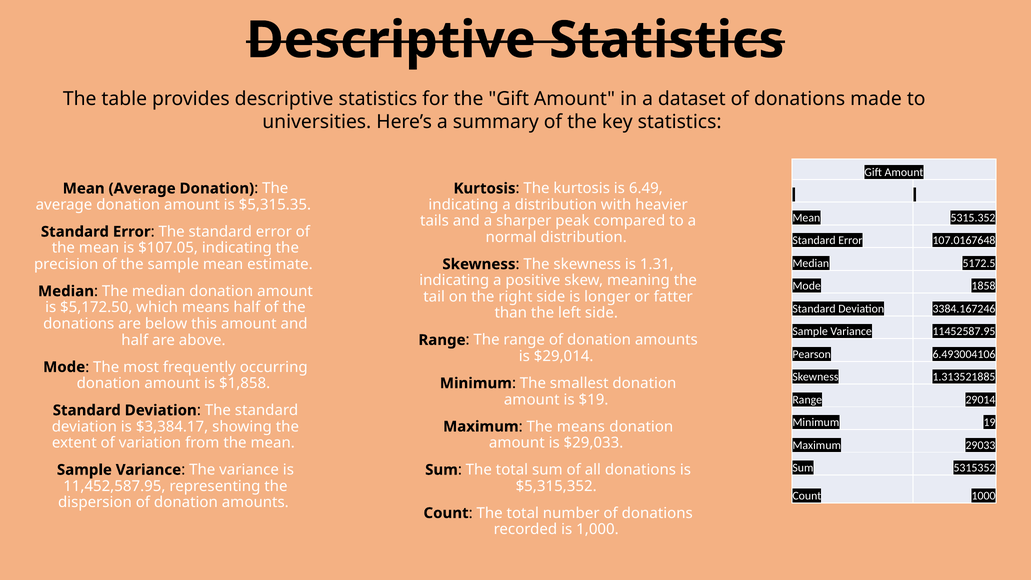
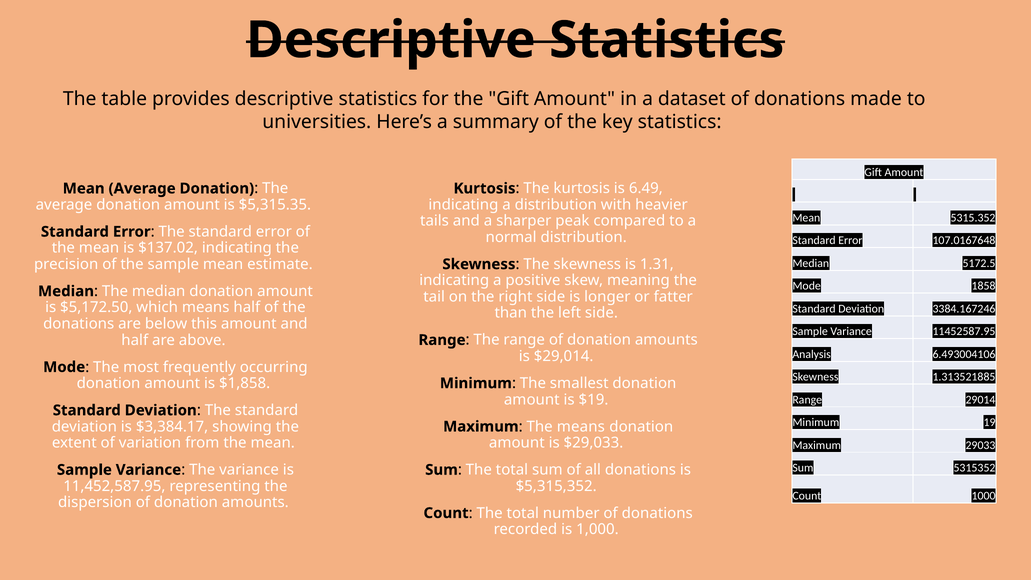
$107.05: $107.05 -> $137.02
Pearson: Pearson -> Analysis
